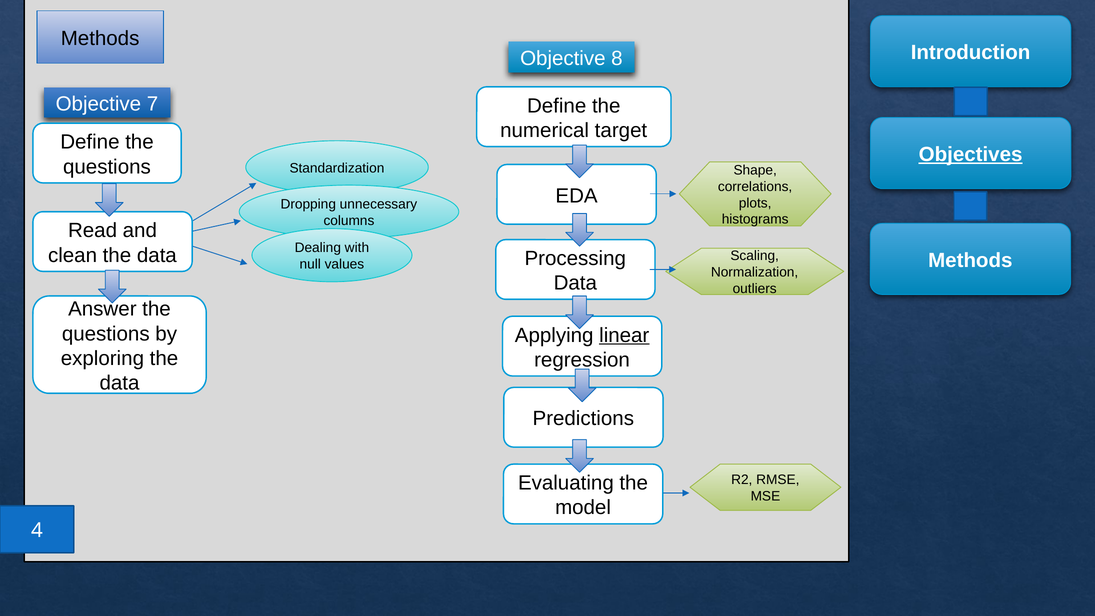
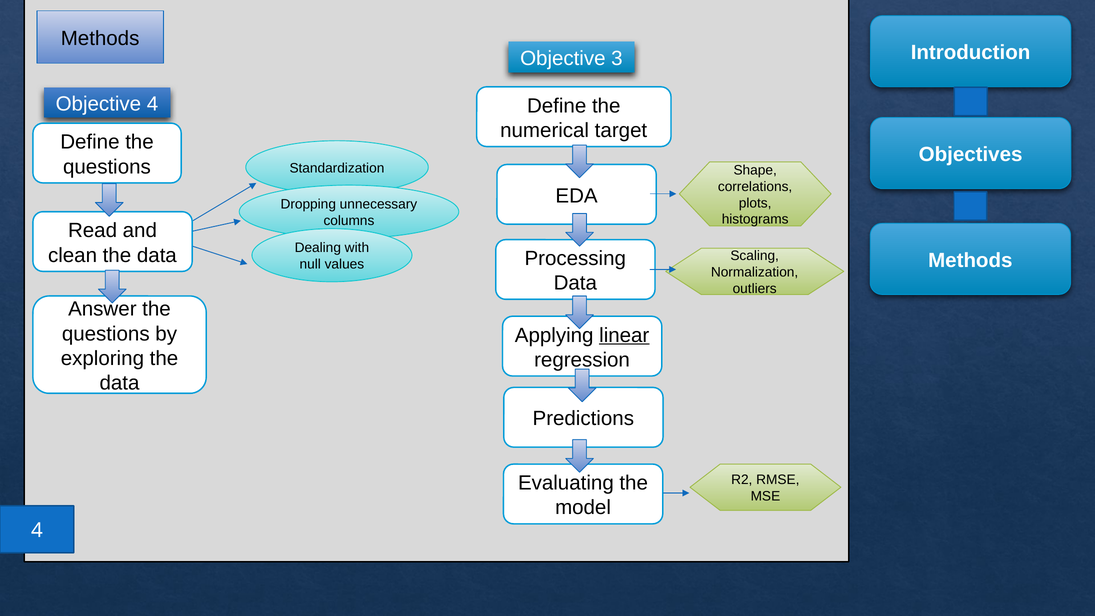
8: 8 -> 3
Objective 7: 7 -> 4
Objectives underline: present -> none
